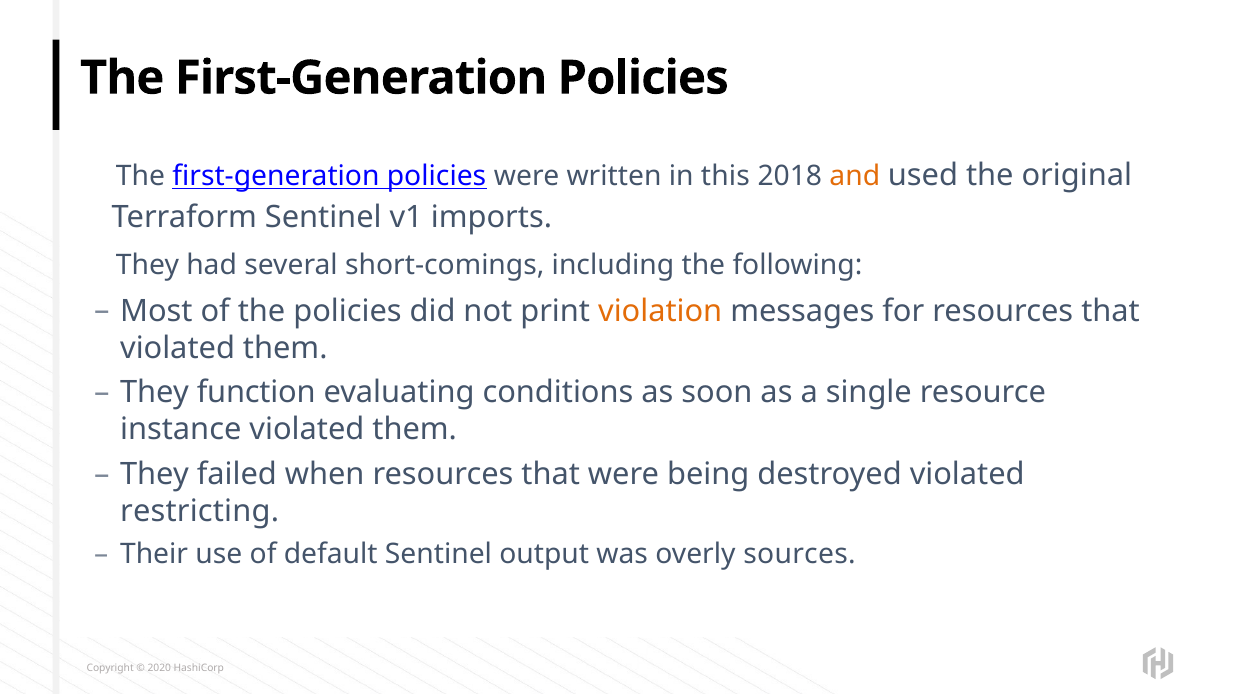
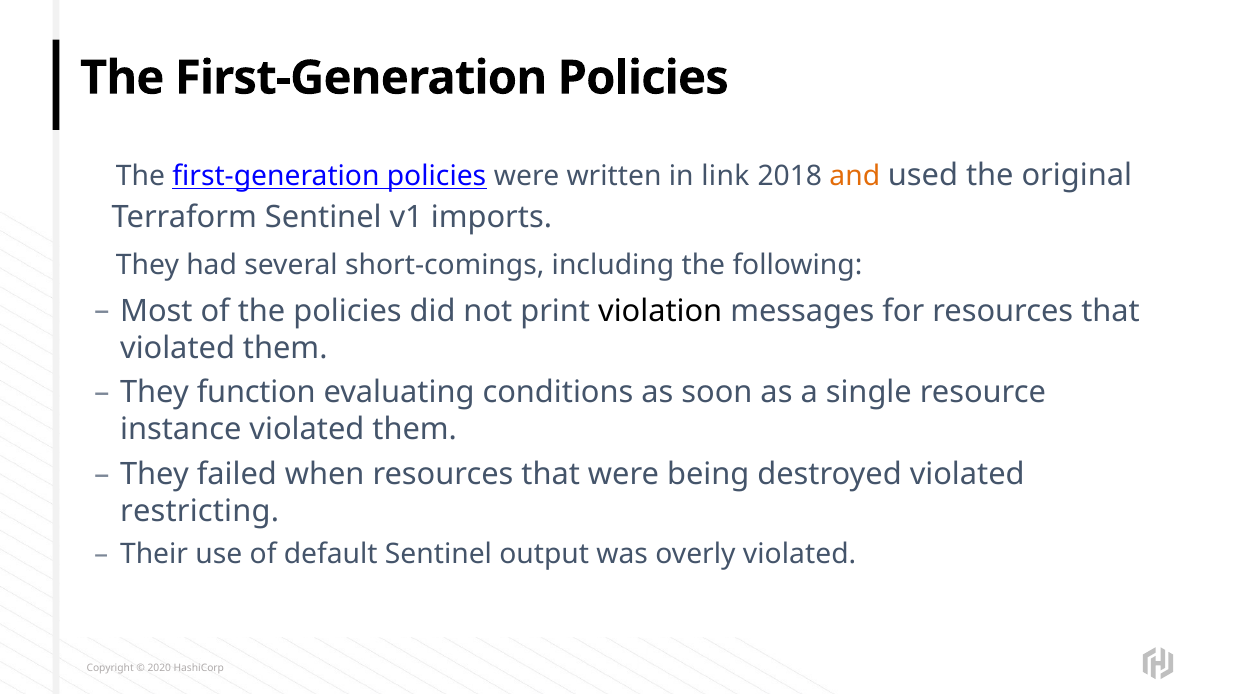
this: this -> link
violation colour: orange -> black
overly sources: sources -> violated
